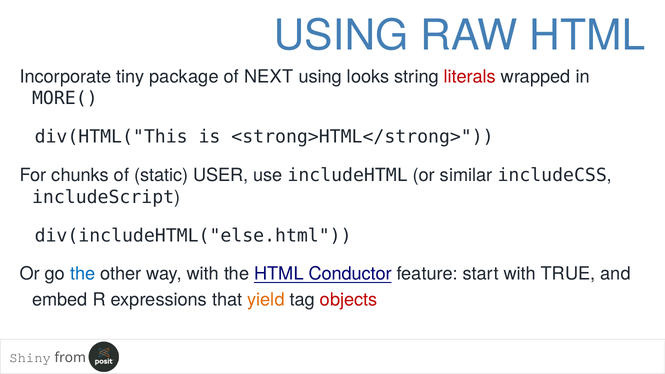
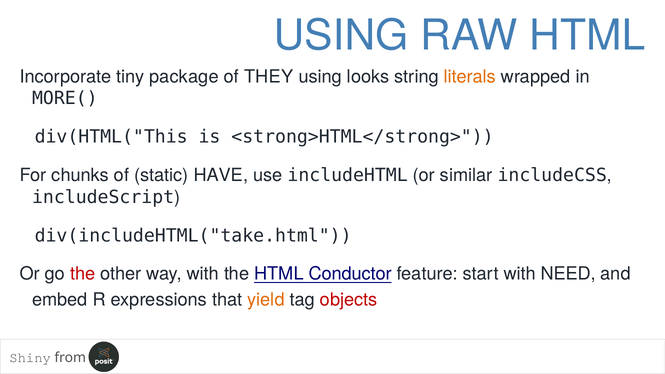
NEXT: NEXT -> THEY
literals colour: red -> orange
USER: USER -> HAVE
div(includeHTML("else.html: div(includeHTML("else.html -> div(includeHTML("take.html
the at (83, 274) colour: blue -> red
TRUE: TRUE -> NEED
